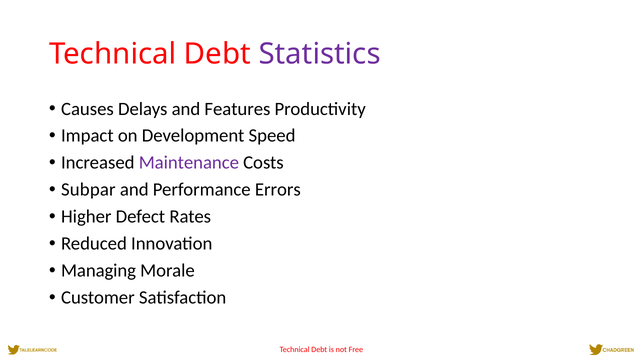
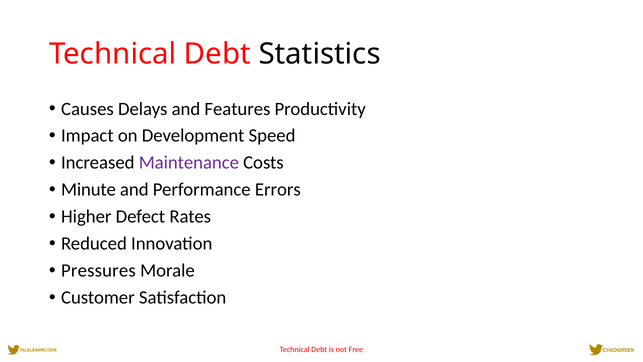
Statistics colour: purple -> black
Subpar: Subpar -> Minute
Managing: Managing -> Pressures
